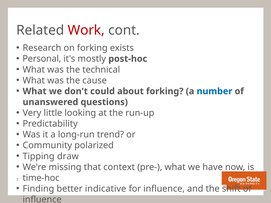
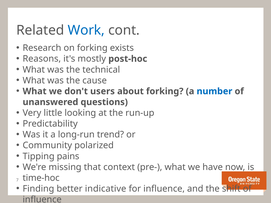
Work colour: red -> blue
Personal: Personal -> Reasons
could: could -> users
draw: draw -> pains
